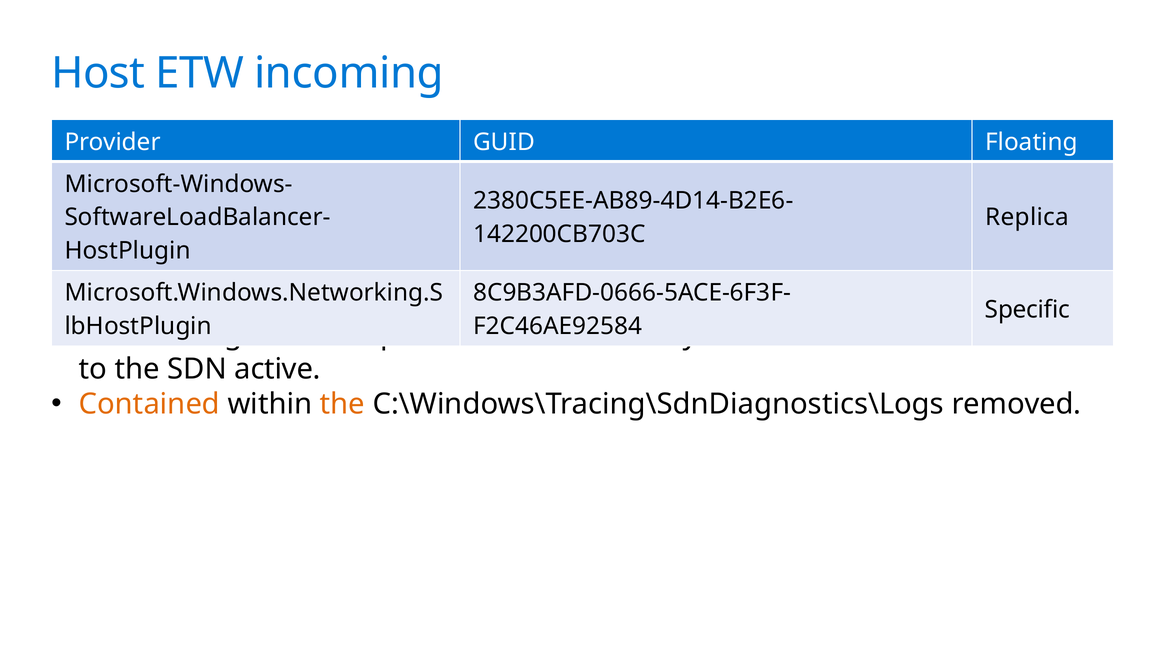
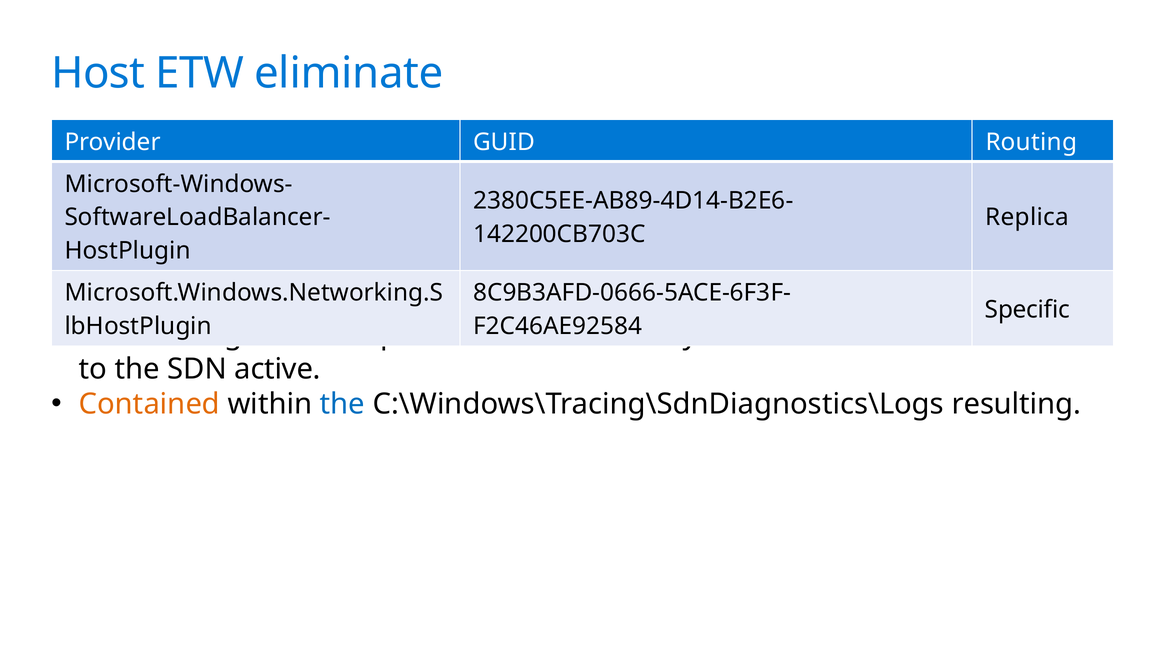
incoming: incoming -> eliminate
Floating: Floating -> Routing
the at (342, 404) colour: orange -> blue
removed: removed -> resulting
